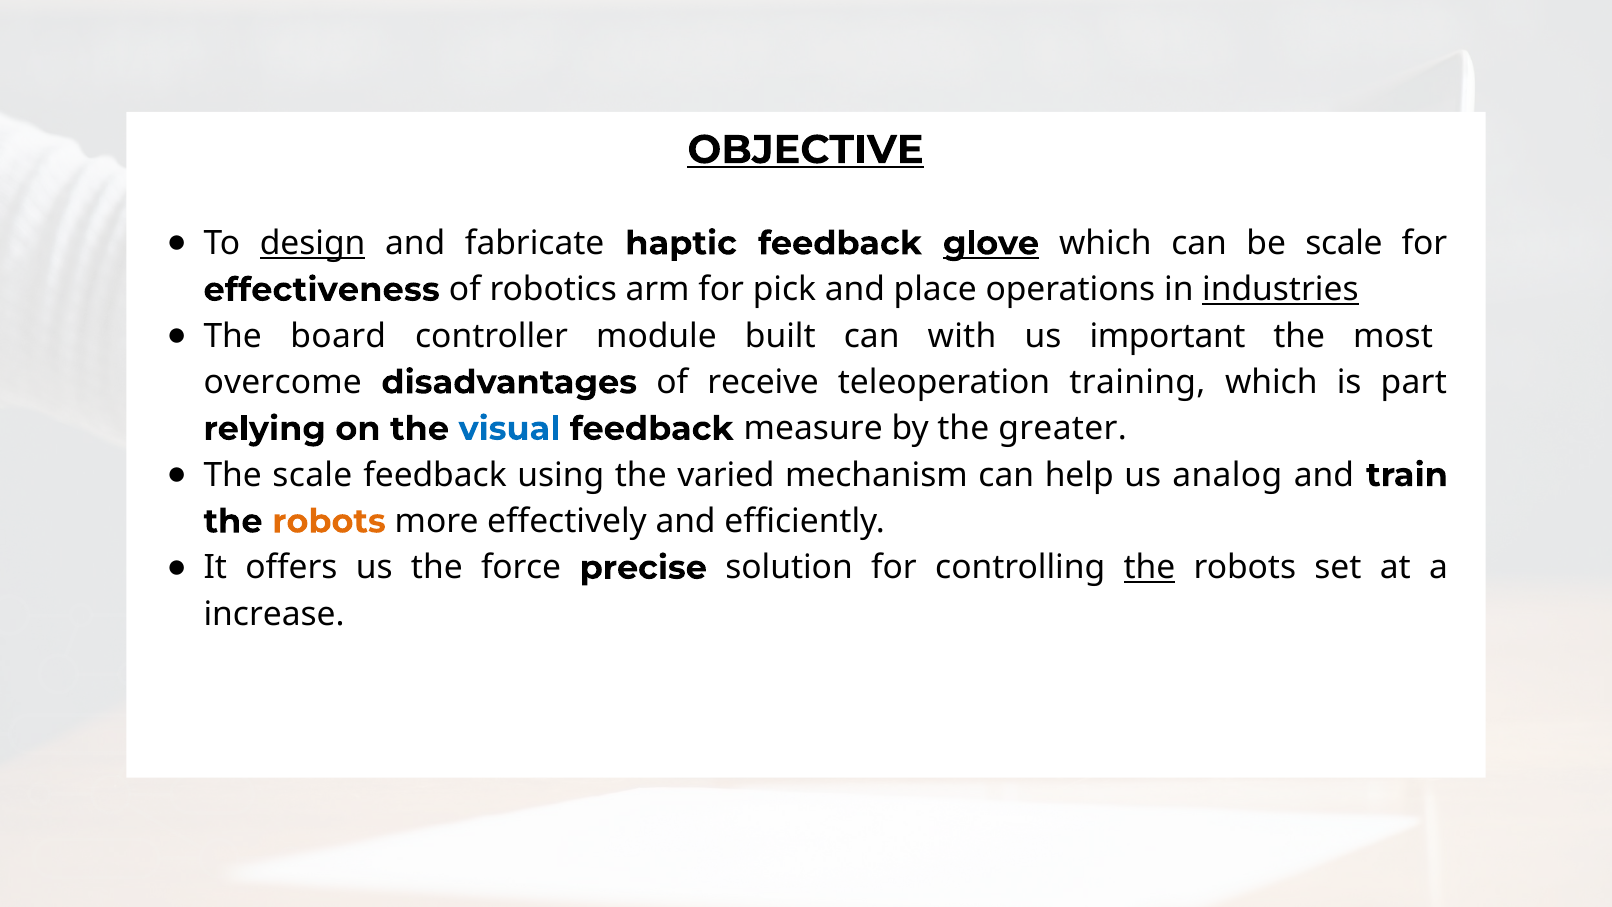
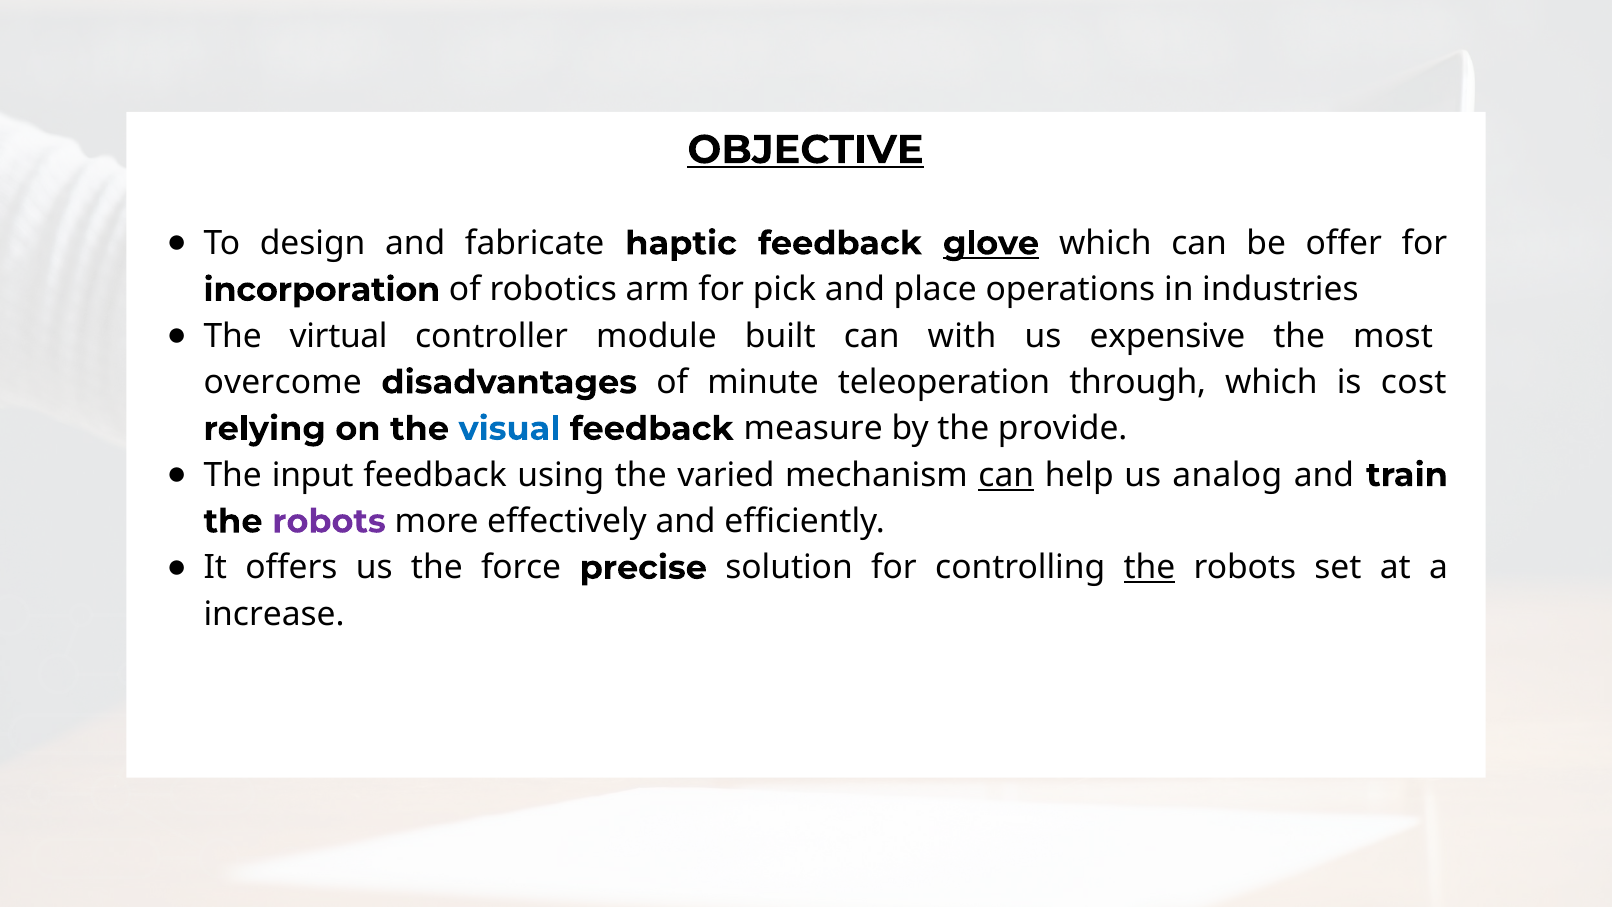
design underline: present -> none
be scale: scale -> offer
effectiveness: effectiveness -> incorporation
industries underline: present -> none
board: board -> virtual
important: important -> expensive
receive: receive -> minute
training: training -> through
part: part -> cost
greater: greater -> provide
The scale: scale -> input
can at (1006, 475) underline: none -> present
robots at (329, 521) colour: orange -> purple
